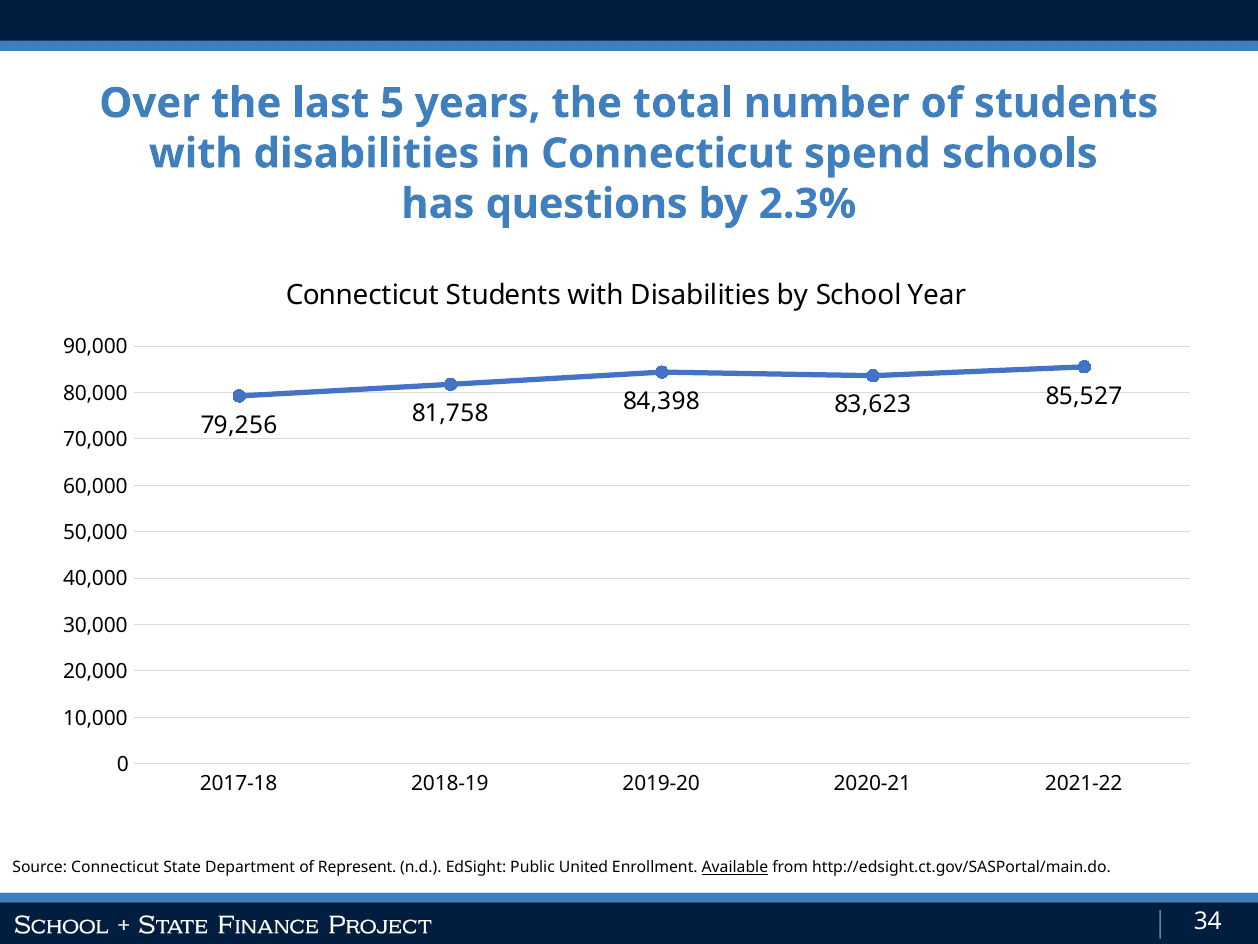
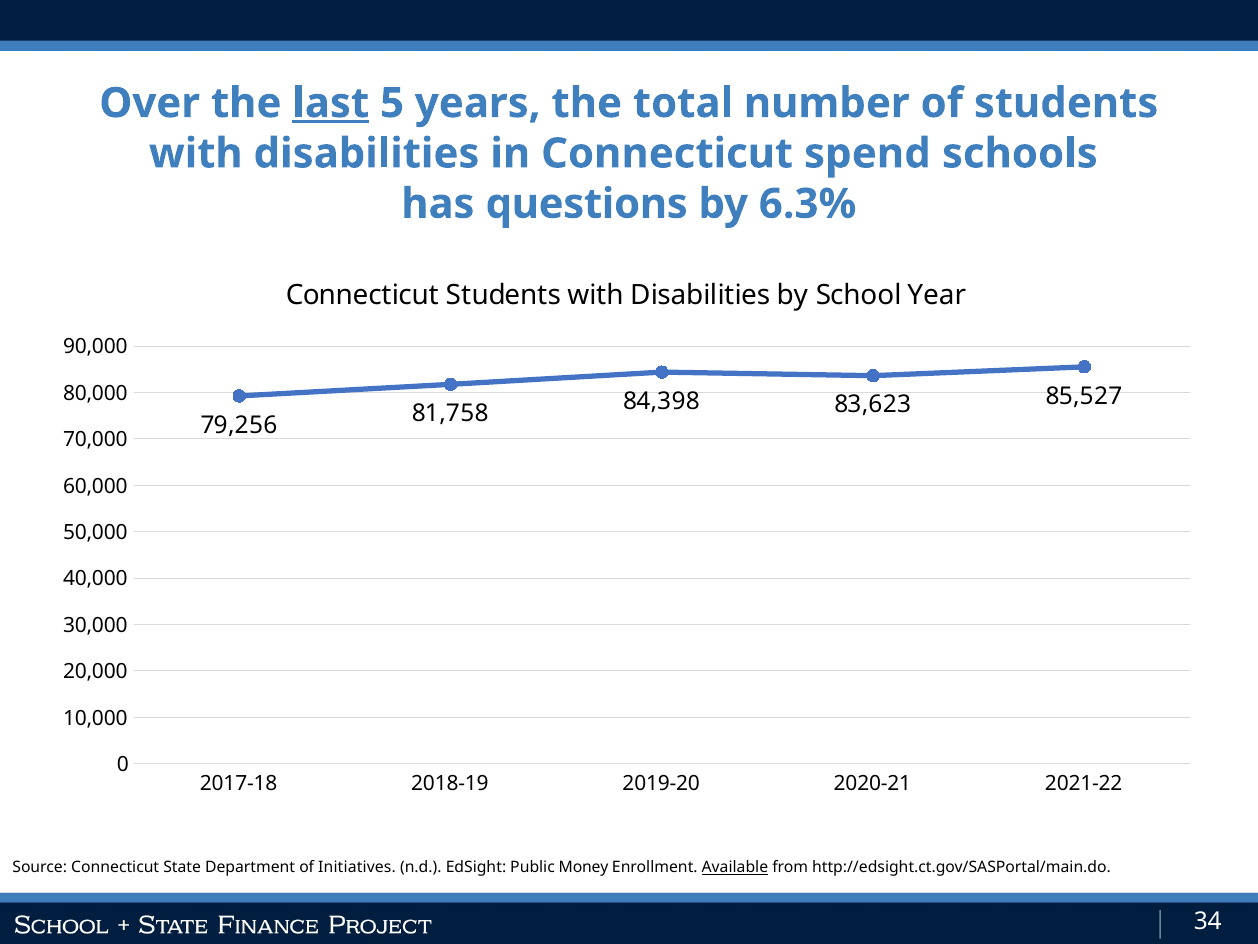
last underline: none -> present
2.3%: 2.3% -> 6.3%
Represent: Represent -> Initiatives
United: United -> Money
